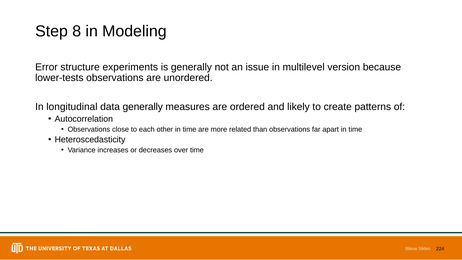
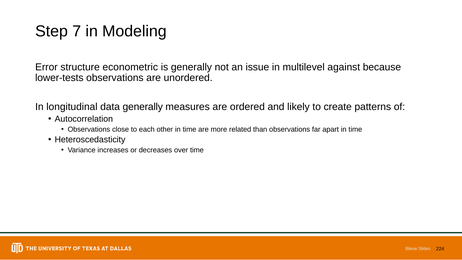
8: 8 -> 7
experiments: experiments -> econometric
version: version -> against
